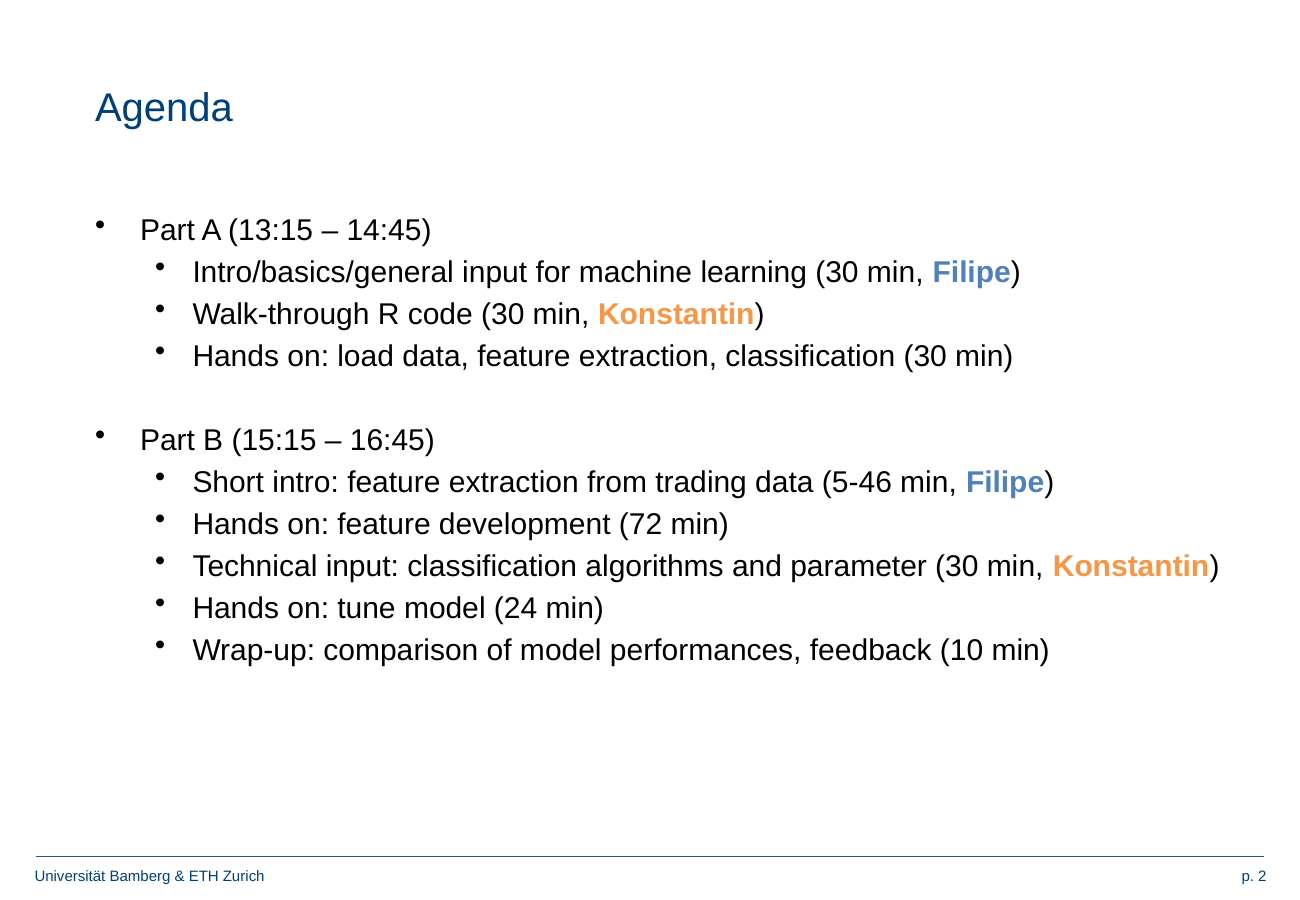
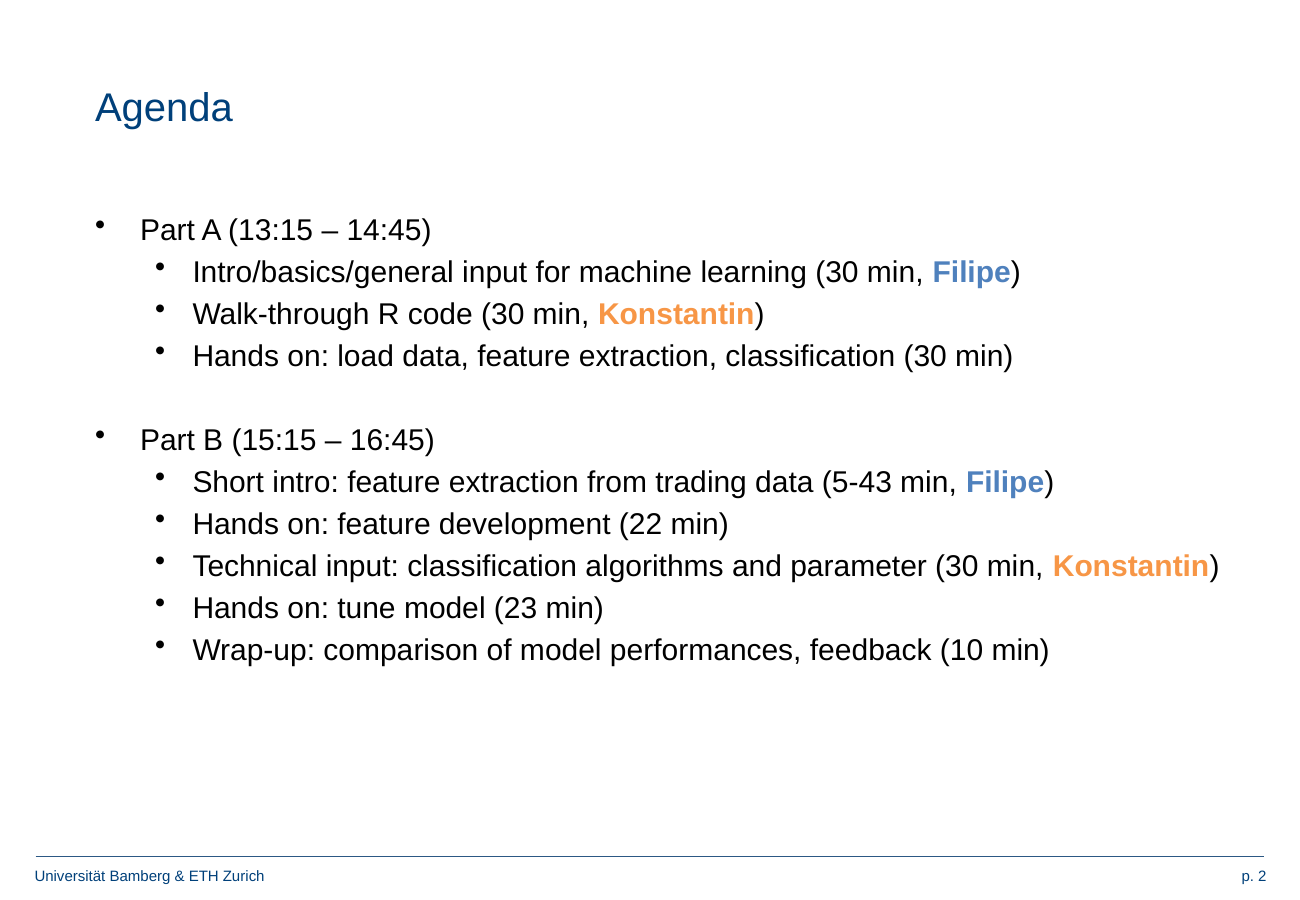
5-46: 5-46 -> 5-43
72: 72 -> 22
24: 24 -> 23
